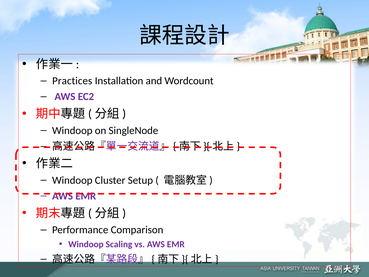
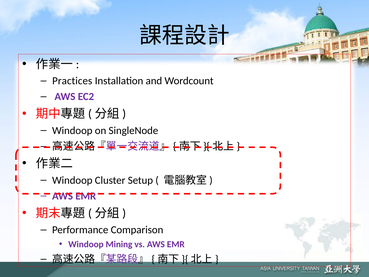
Scaling: Scaling -> Mining
